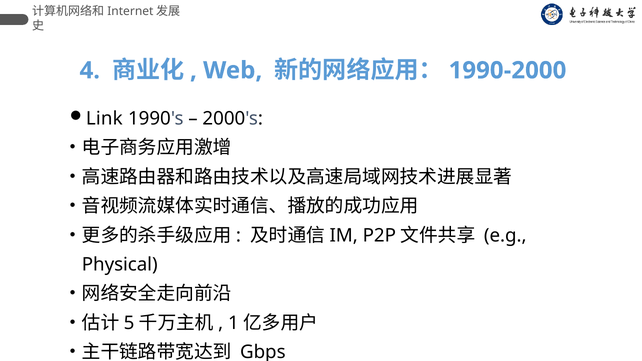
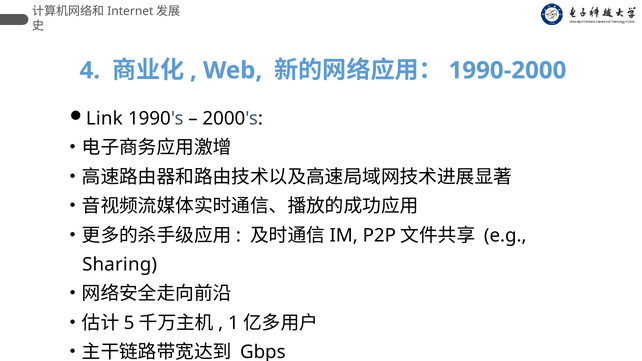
Physical: Physical -> Sharing
